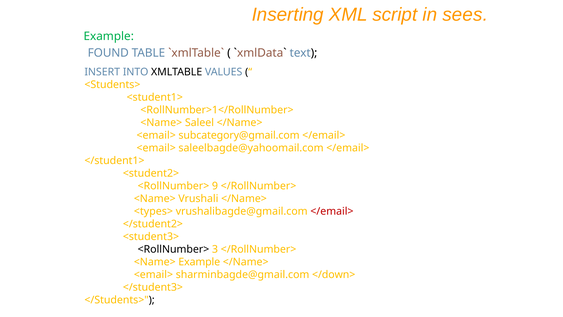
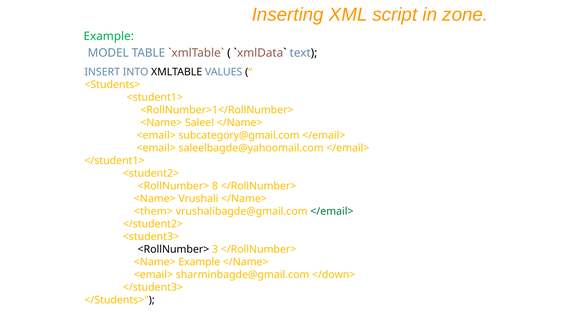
sees: sees -> zone
FOUND: FOUND -> MODEL
9: 9 -> 8
<types>: <types> -> <them>
</email> at (332, 211) colour: red -> green
